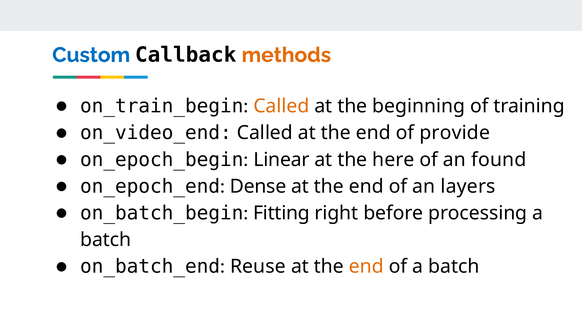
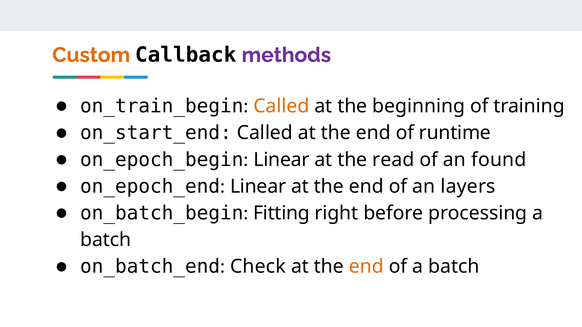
Custom colour: blue -> orange
methods colour: orange -> purple
on_video_end: on_video_end -> on_start_end
provide: provide -> runtime
here: here -> read
on_epoch_end Dense: Dense -> Linear
Reuse: Reuse -> Check
